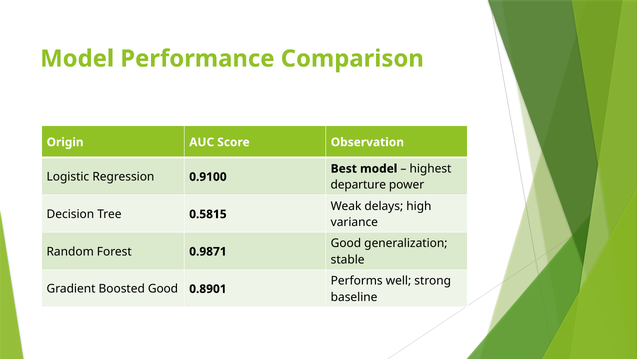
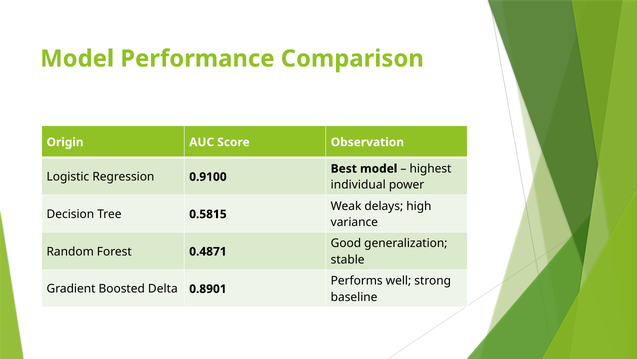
departure: departure -> individual
0.9871: 0.9871 -> 0.4871
Boosted Good: Good -> Delta
